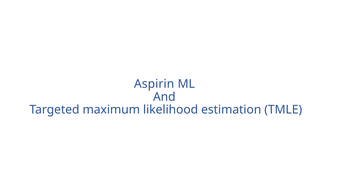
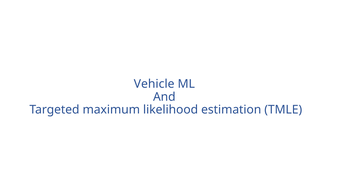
Aspirin: Aspirin -> Vehicle
